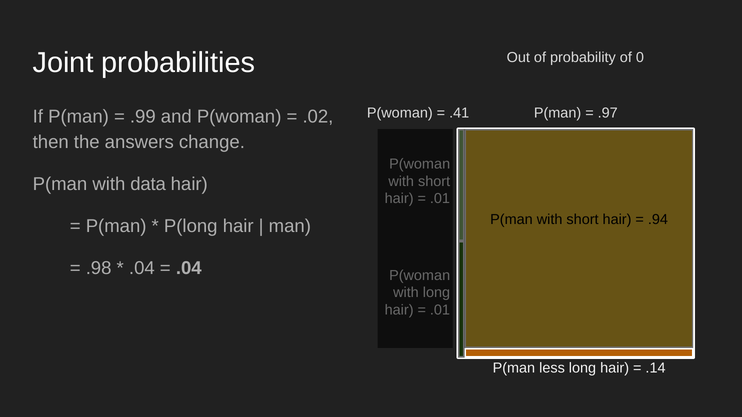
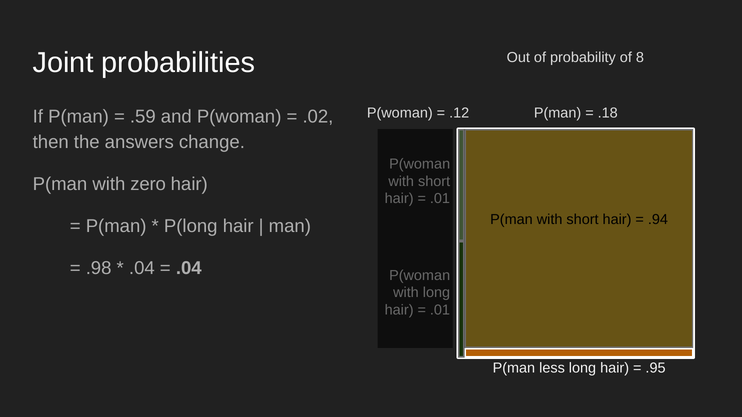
0: 0 -> 8
.41: .41 -> .12
.97: .97 -> .18
.99: .99 -> .59
data: data -> zero
.14: .14 -> .95
